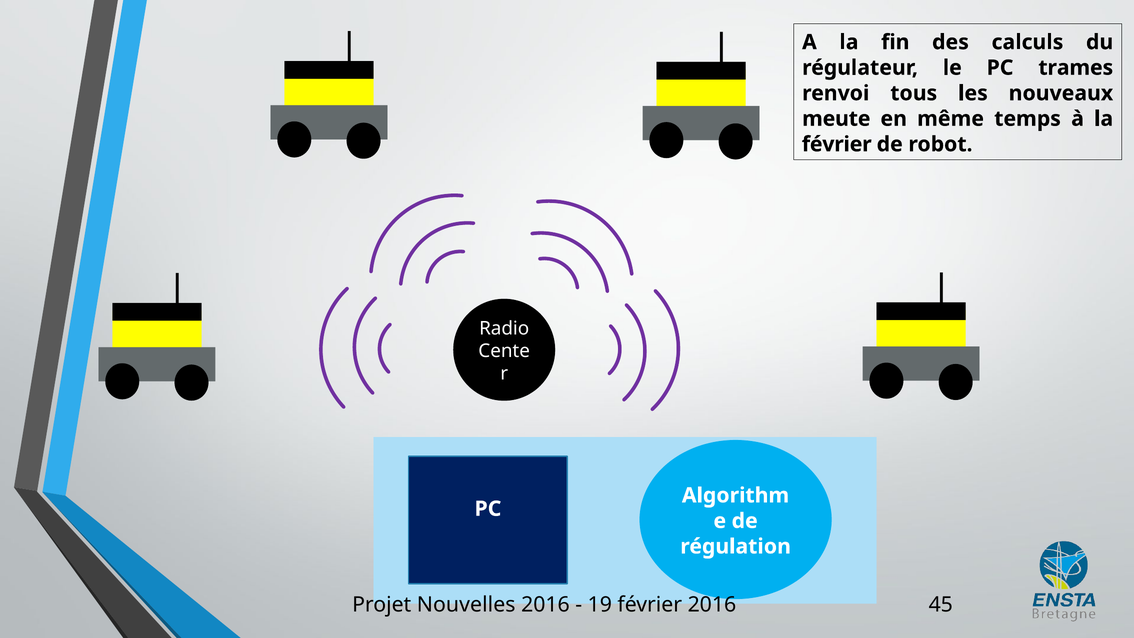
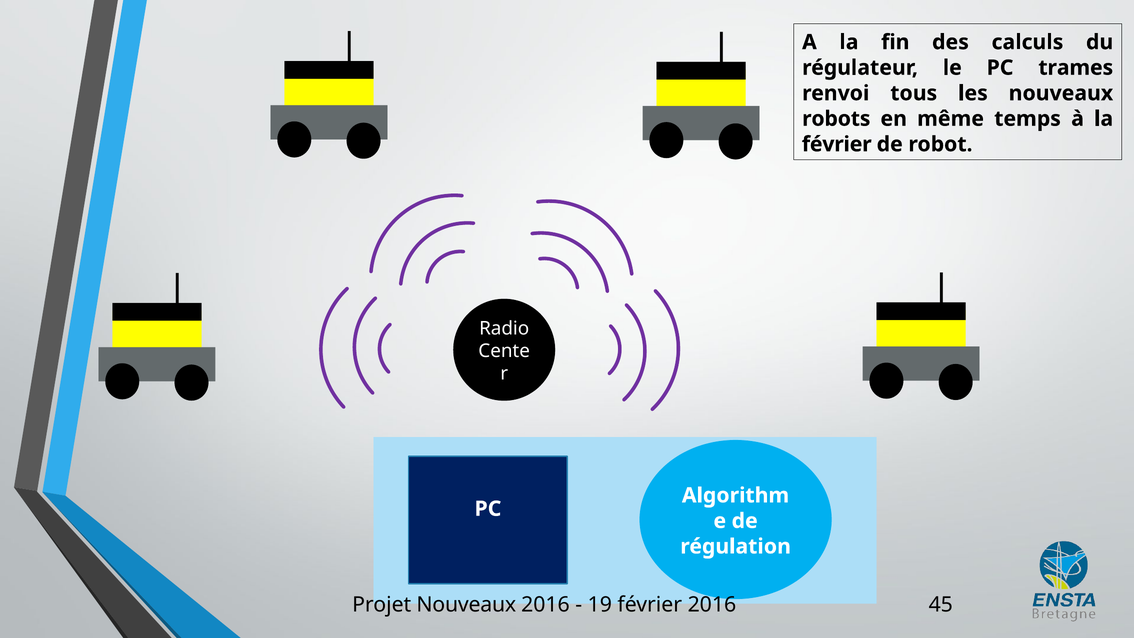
meute: meute -> robots
Projet Nouvelles: Nouvelles -> Nouveaux
